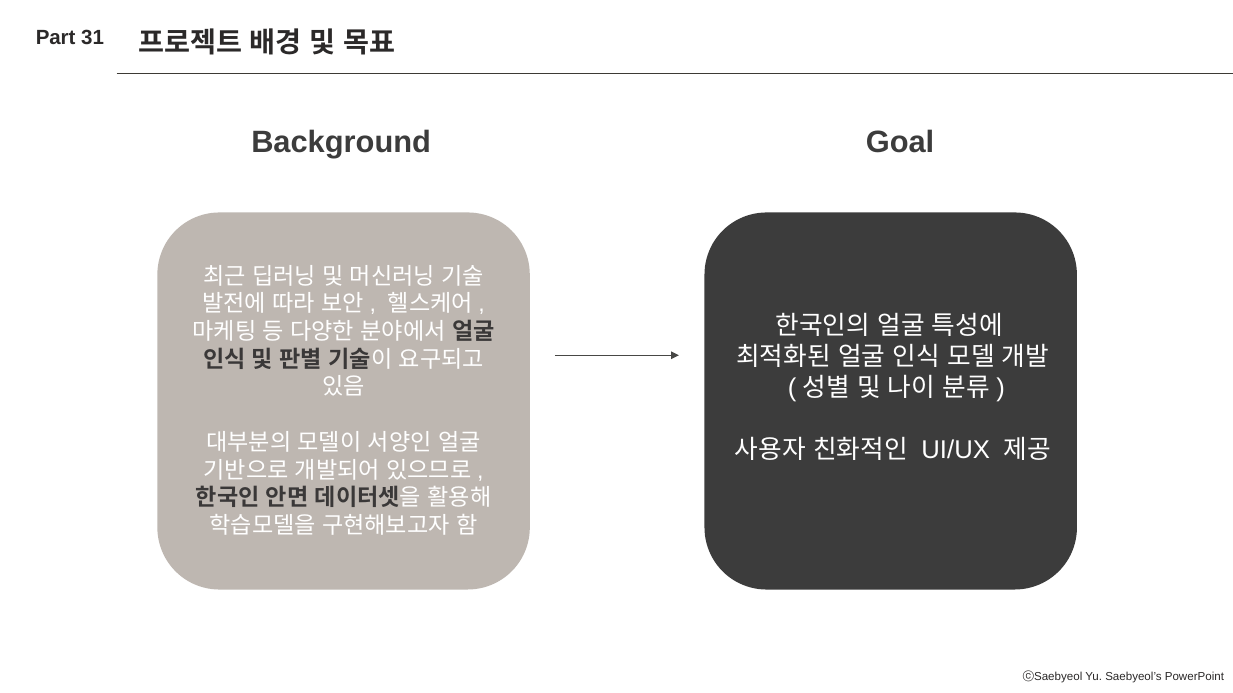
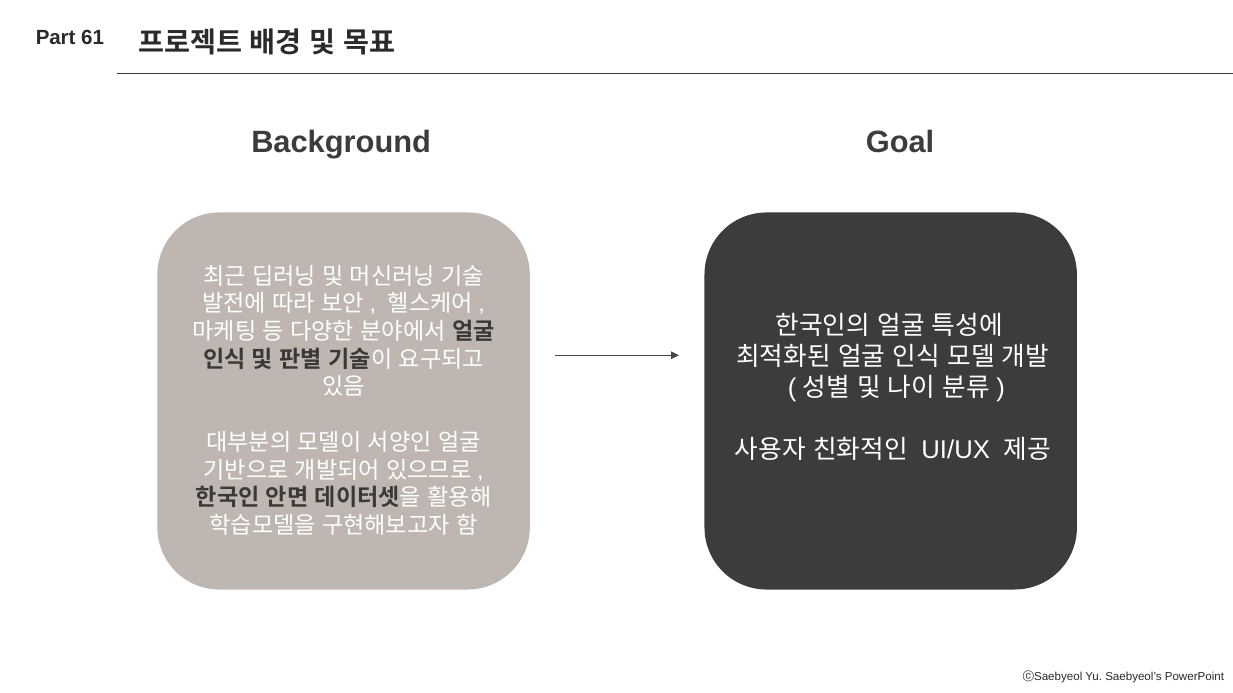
31: 31 -> 61
